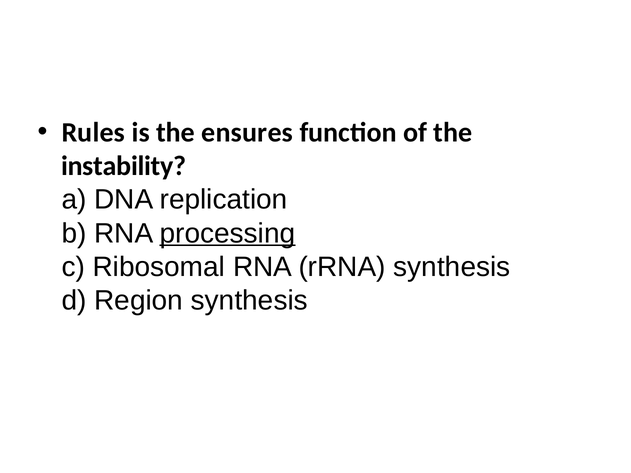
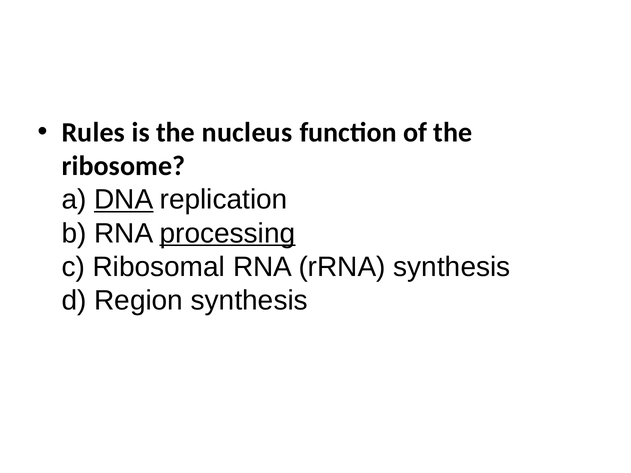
ensures: ensures -> nucleus
instability: instability -> ribosome
DNA underline: none -> present
